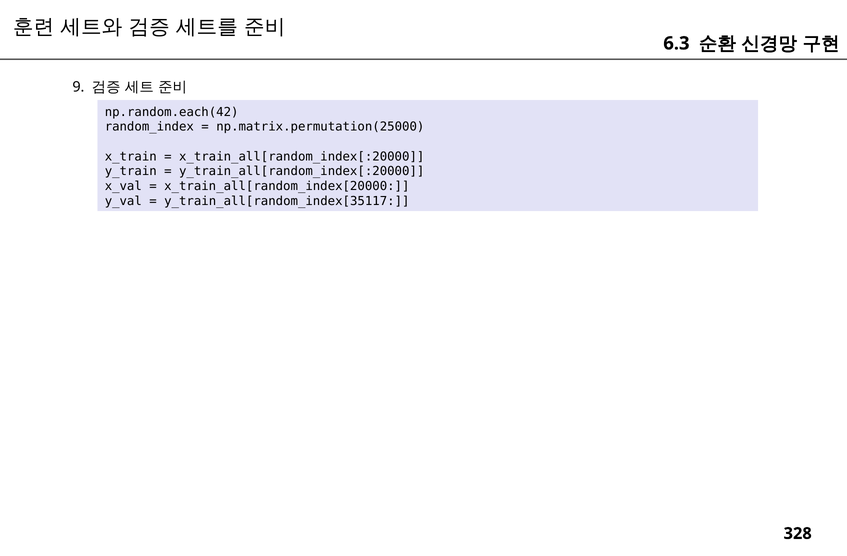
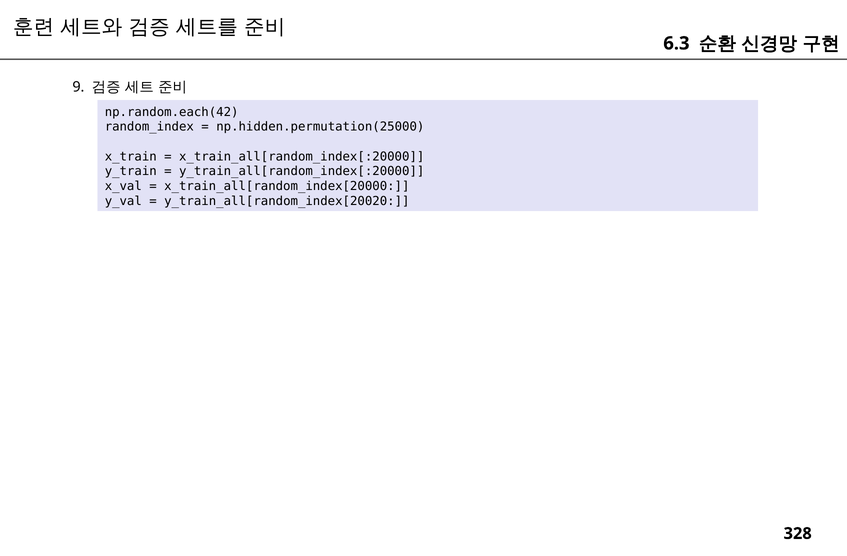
np.matrix.permutation(25000: np.matrix.permutation(25000 -> np.hidden.permutation(25000
y_train_all[random_index[35117: y_train_all[random_index[35117 -> y_train_all[random_index[20020
